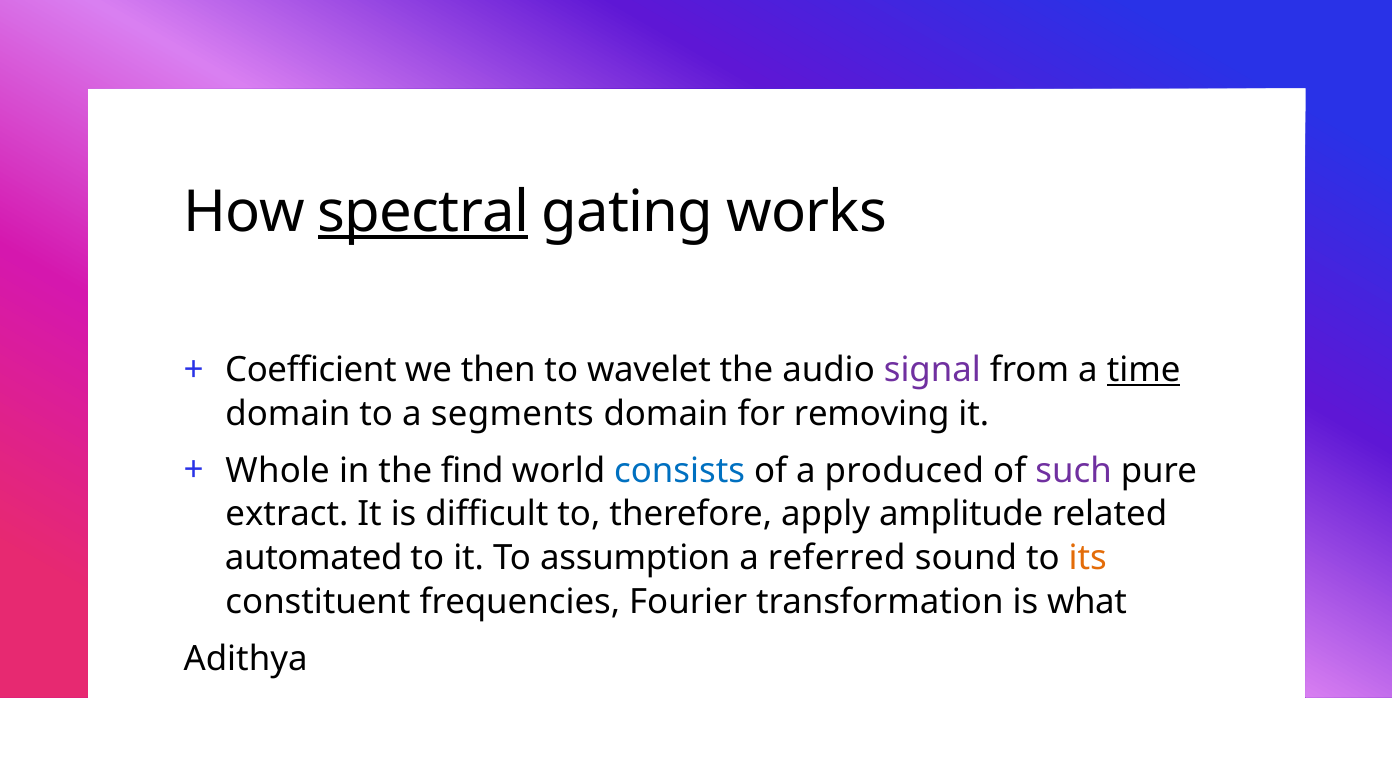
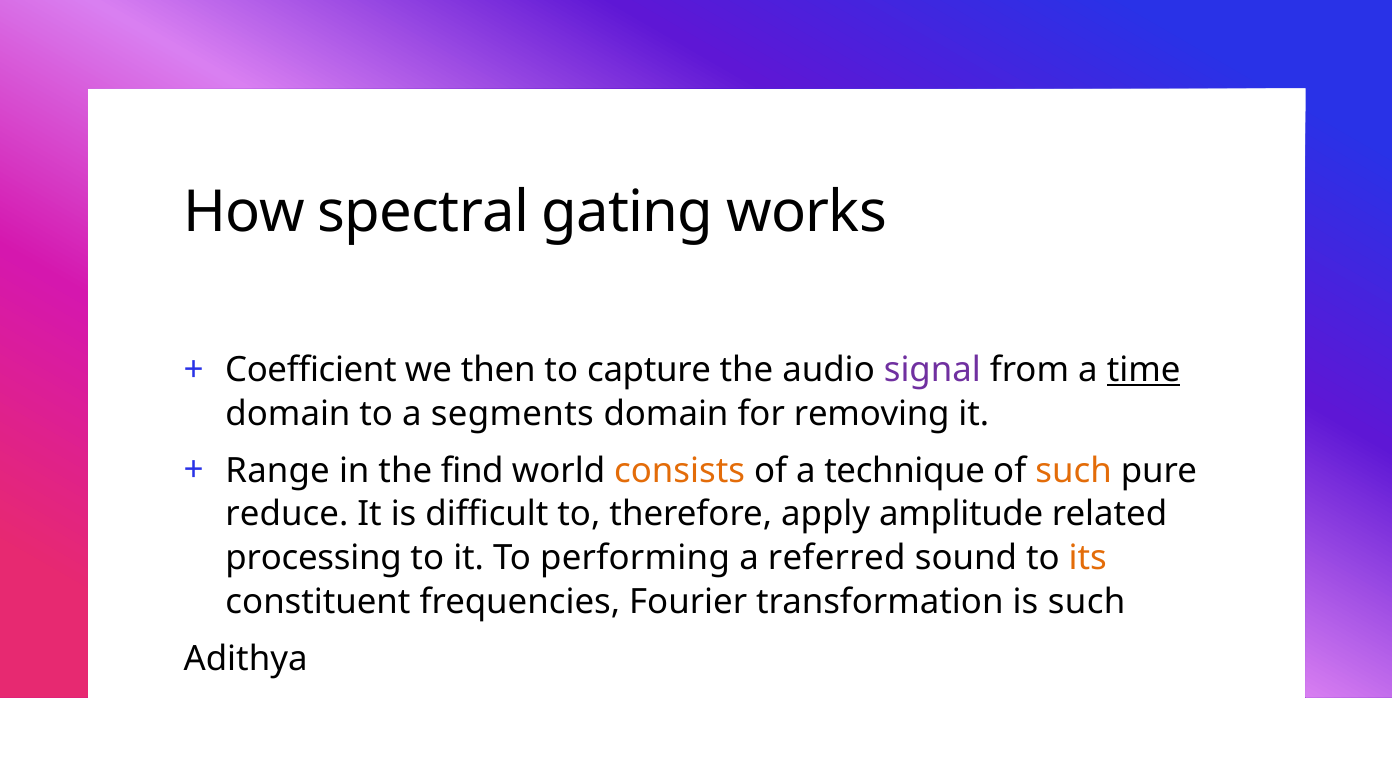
spectral underline: present -> none
wavelet: wavelet -> capture
Whole: Whole -> Range
consists colour: blue -> orange
produced: produced -> technique
such at (1074, 471) colour: purple -> orange
extract: extract -> reduce
automated: automated -> processing
assumption: assumption -> performing
is what: what -> such
